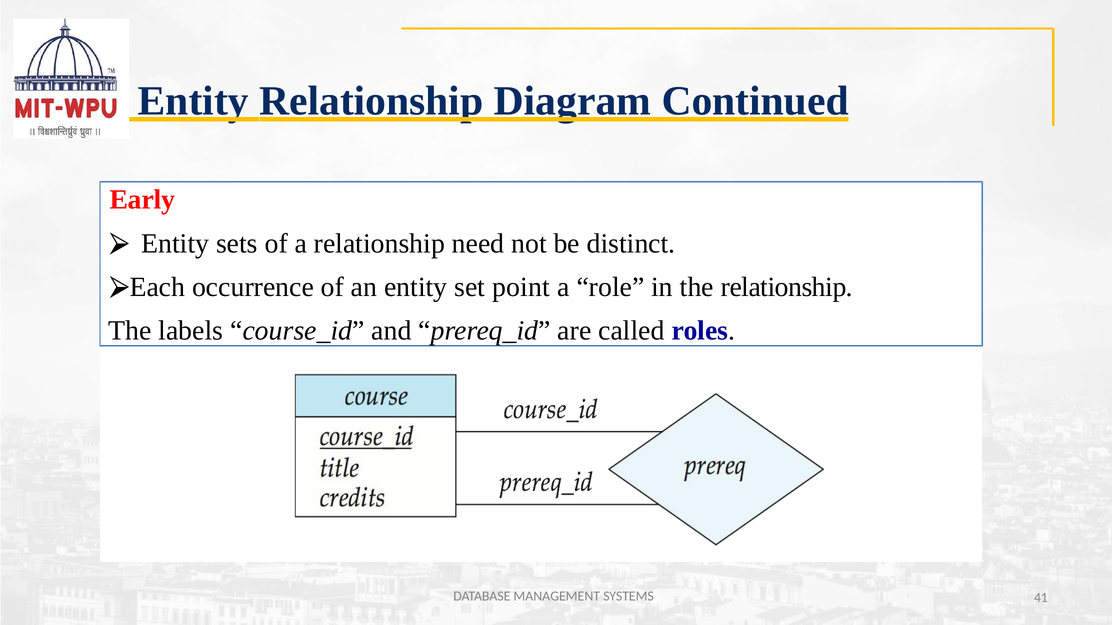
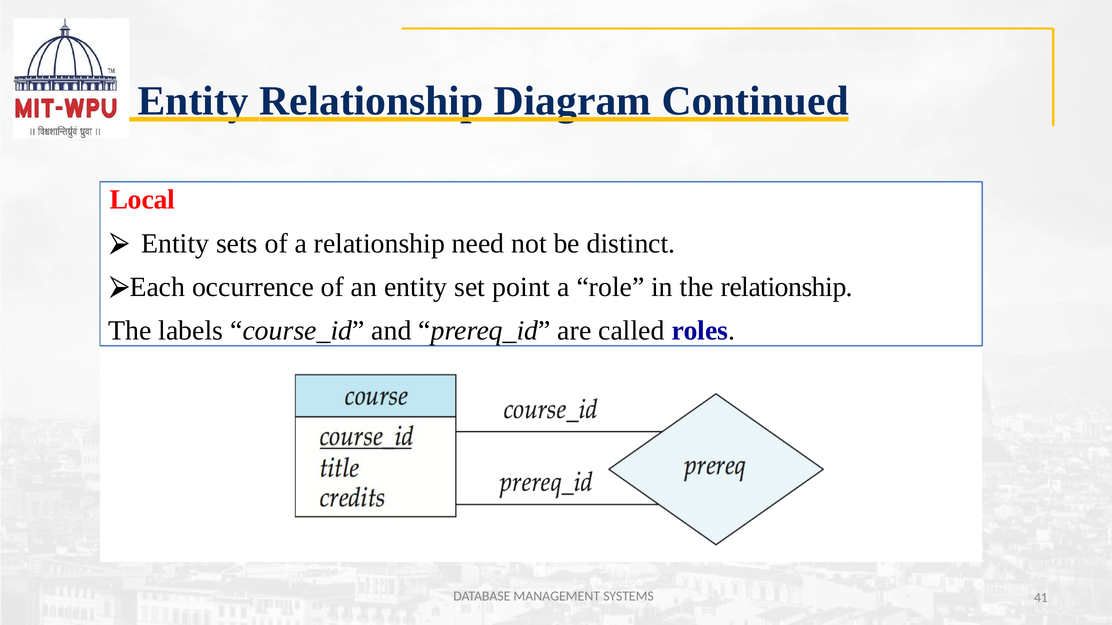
Early: Early -> Local
